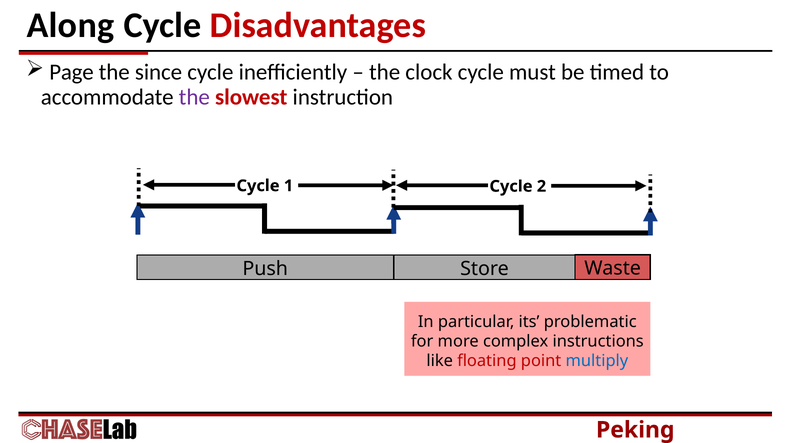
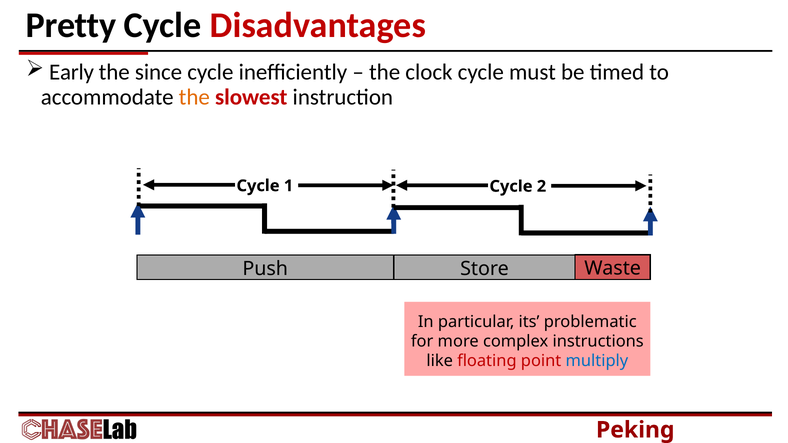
Along: Along -> Pretty
Page: Page -> Early
the at (194, 97) colour: purple -> orange
